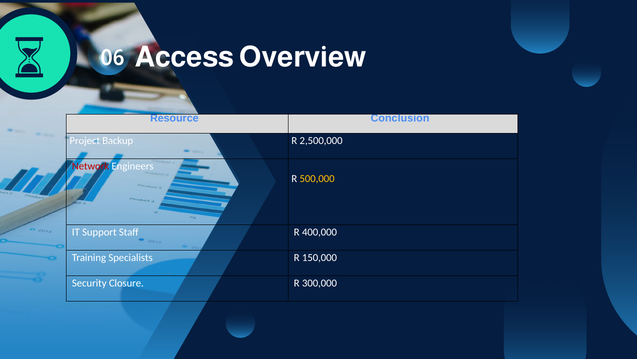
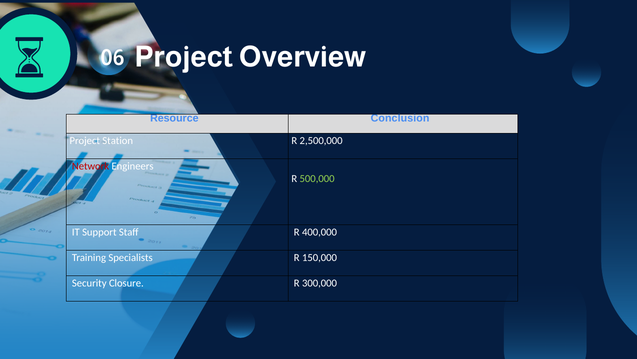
Access at (184, 57): Access -> Project
Backup: Backup -> Station
500,000 colour: yellow -> light green
